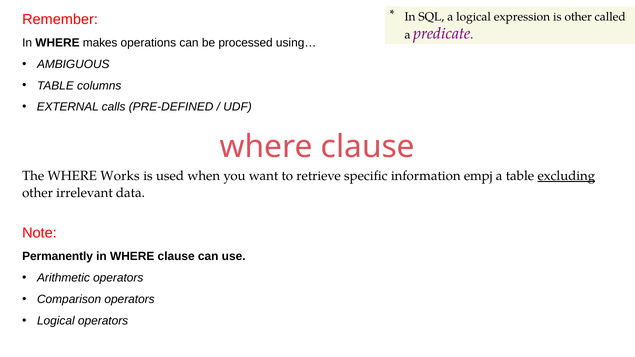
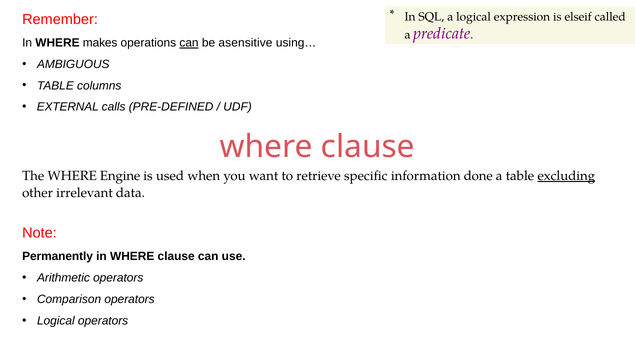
is other: other -> elseif
can at (189, 43) underline: none -> present
processed: processed -> asensitive
Works: Works -> Engine
empj: empj -> done
